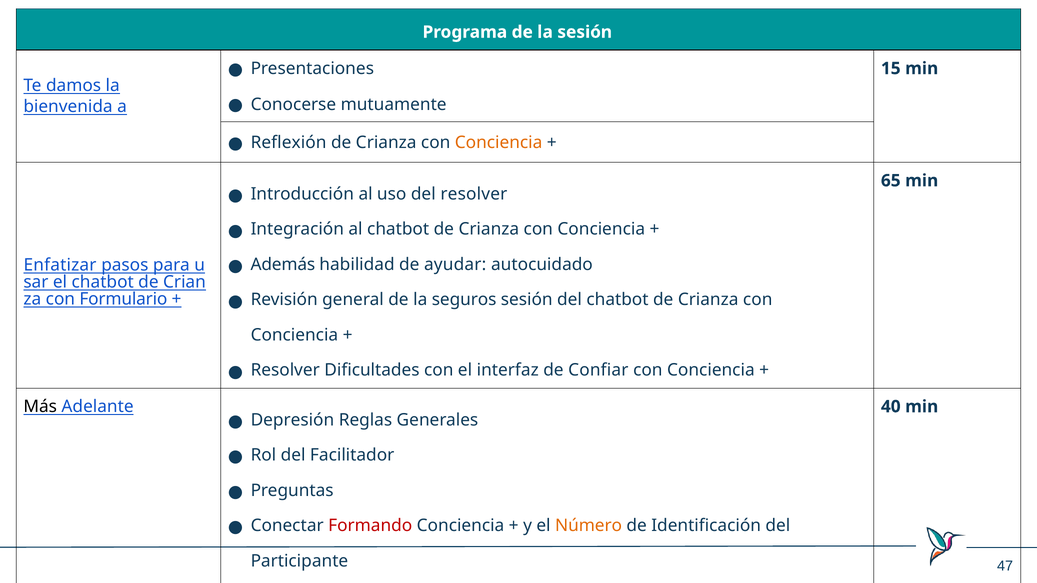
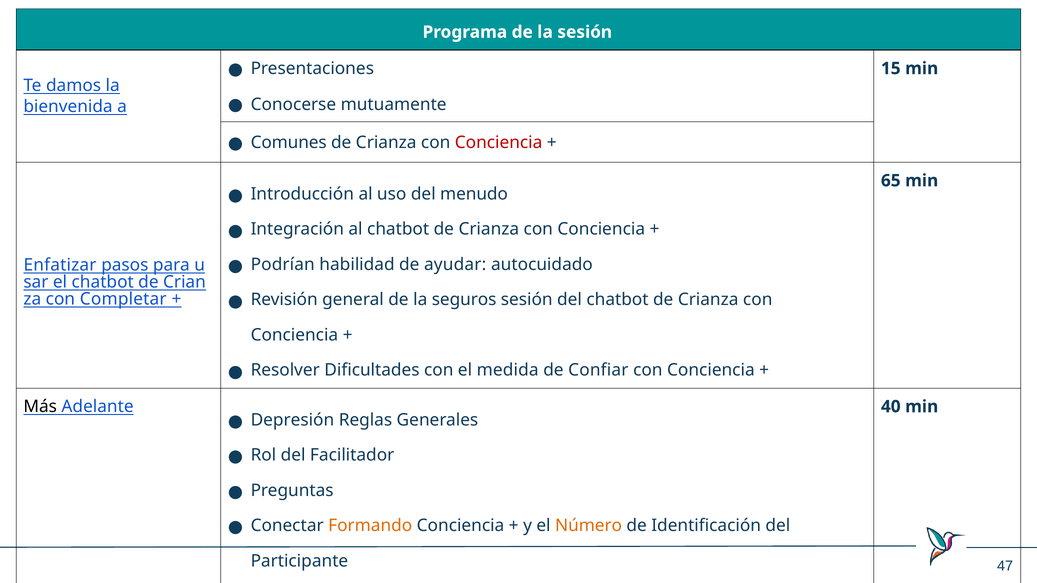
Reflexión: Reflexión -> Comunes
Conciencia at (499, 143) colour: orange -> red
del resolver: resolver -> menudo
Además: Además -> Podrían
Formulario: Formulario -> Completar
interfaz: interfaz -> medida
Formando colour: red -> orange
